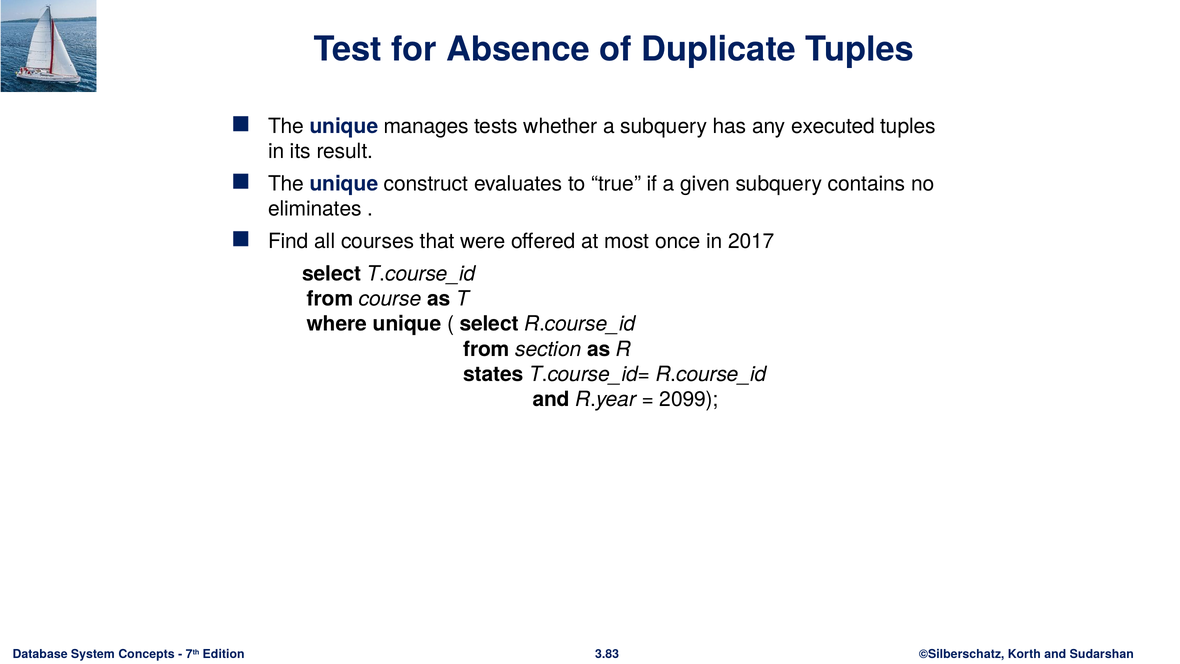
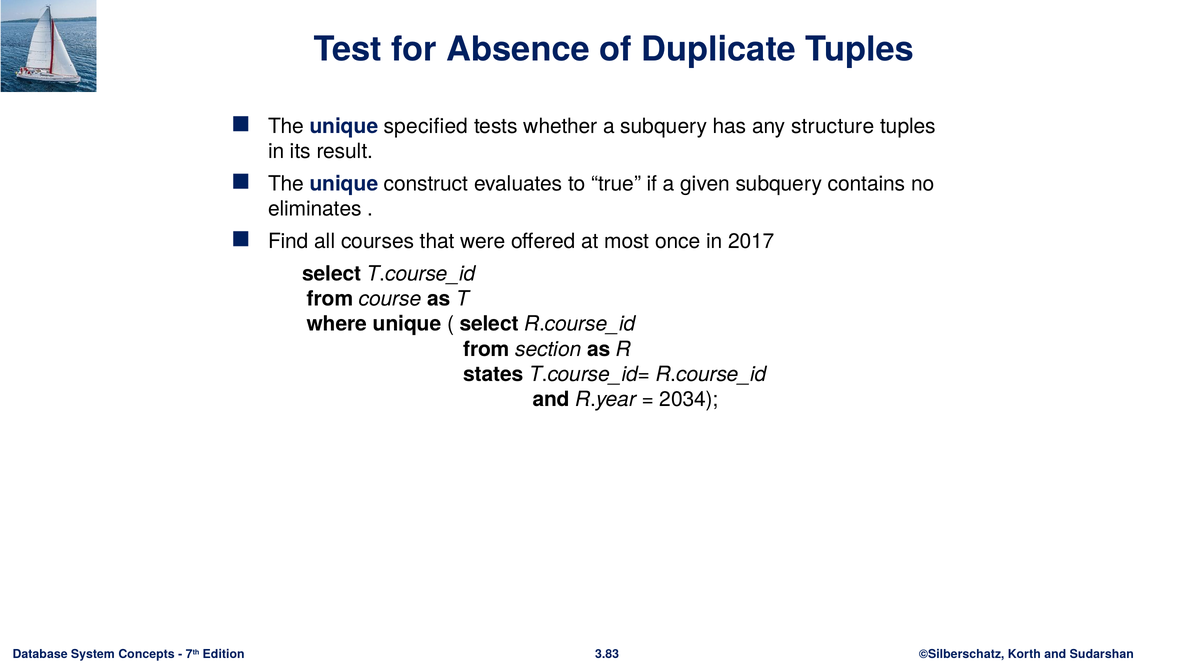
manages: manages -> specified
executed: executed -> structure
2099: 2099 -> 2034
